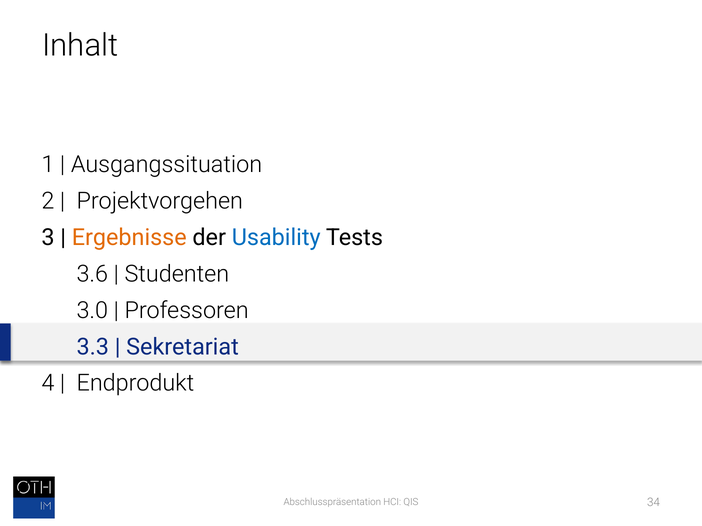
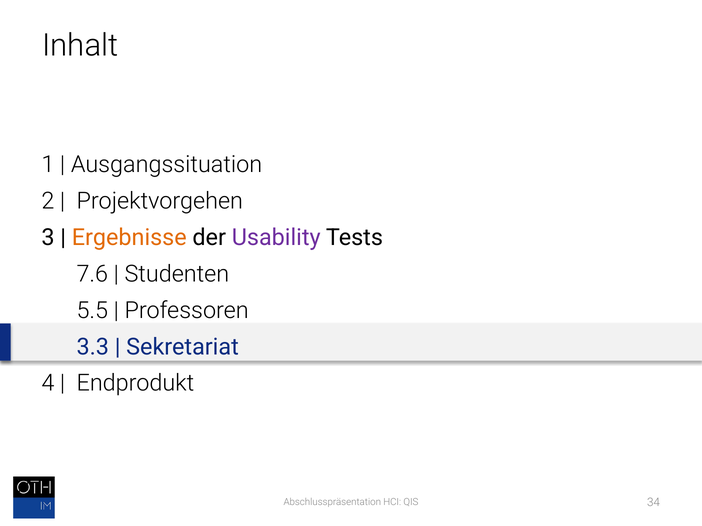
Usability colour: blue -> purple
3.6: 3.6 -> 7.6
3.0: 3.0 -> 5.5
